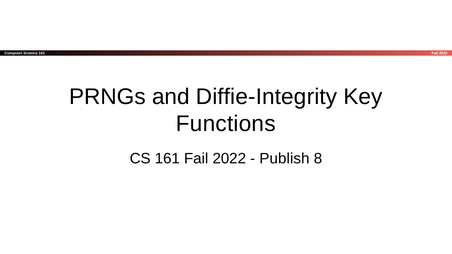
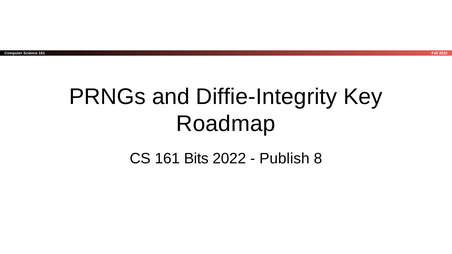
Functions: Functions -> Roadmap
Fail: Fail -> Bits
